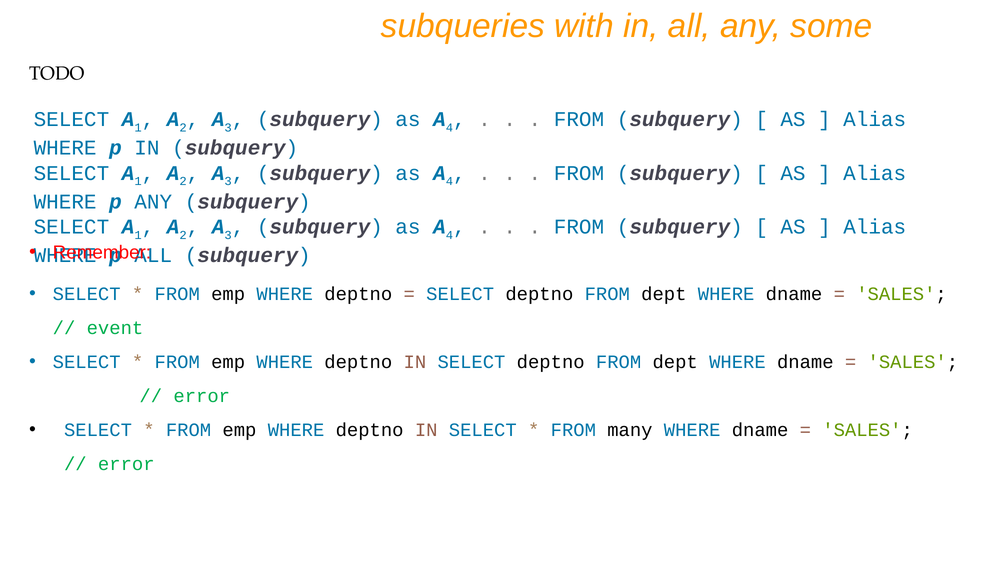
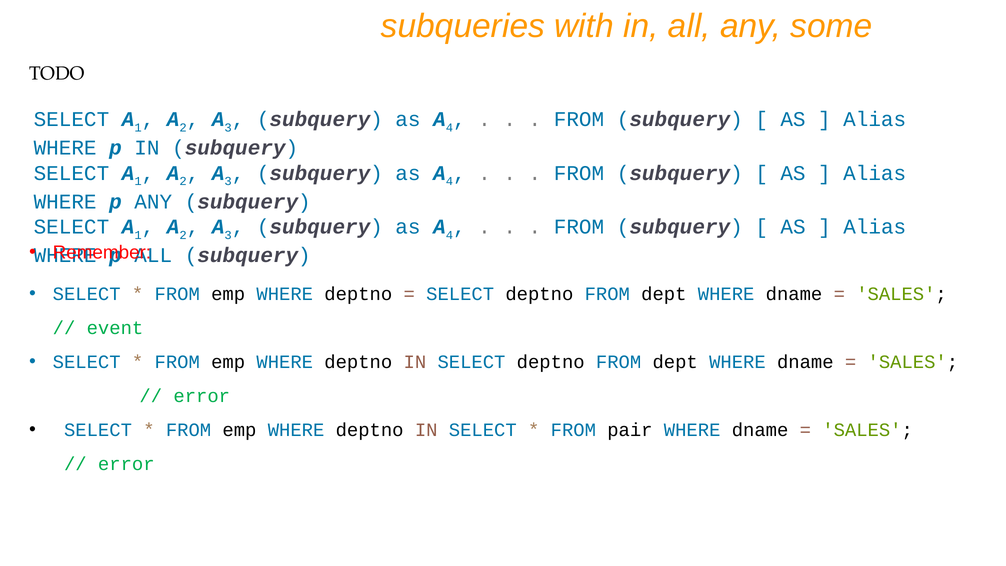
many: many -> pair
